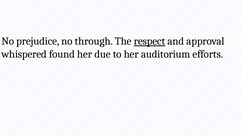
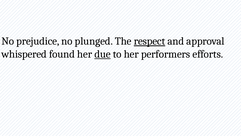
through: through -> plunged
due underline: none -> present
auditorium: auditorium -> performers
